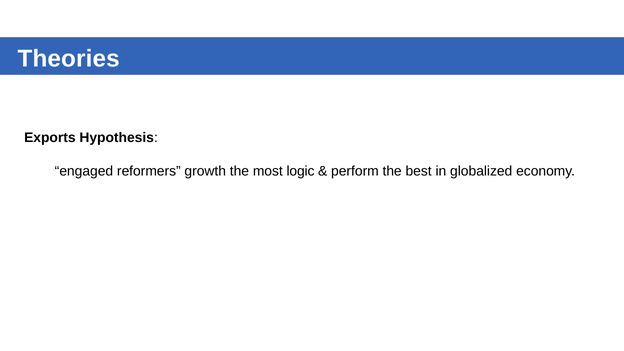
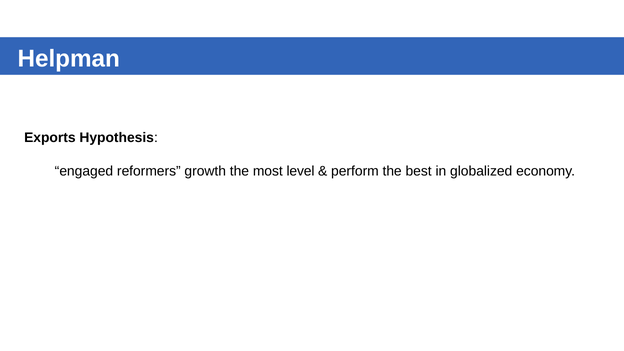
Theories: Theories -> Helpman
logic: logic -> level
